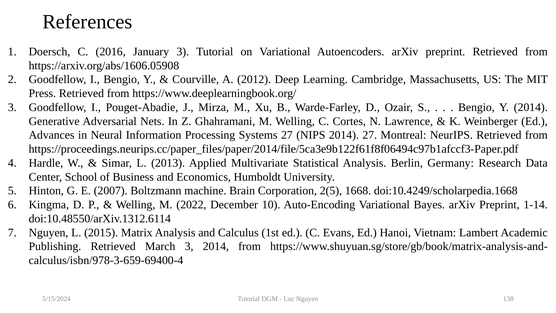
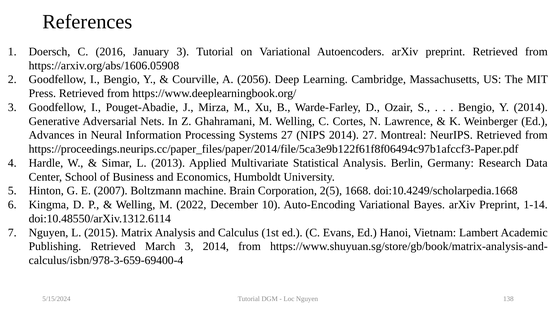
2012: 2012 -> 2056
